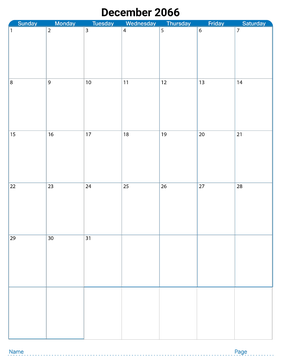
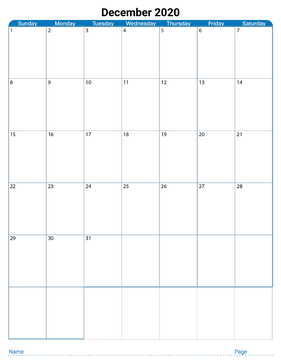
2066: 2066 -> 2020
